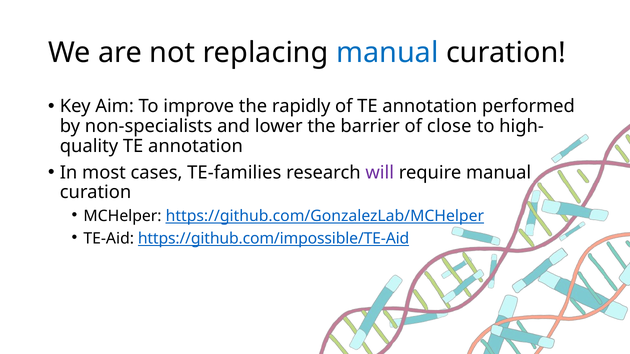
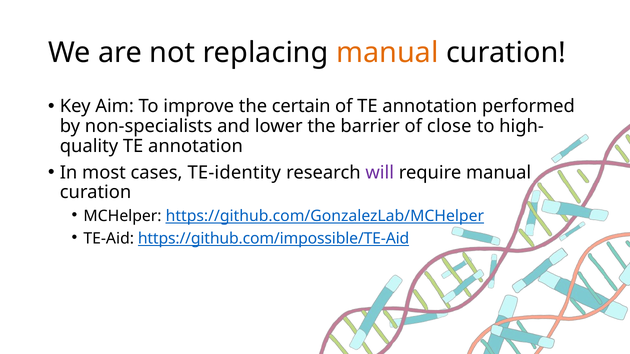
manual at (387, 53) colour: blue -> orange
rapidly: rapidly -> certain
TE-families: TE-families -> TE-identity
